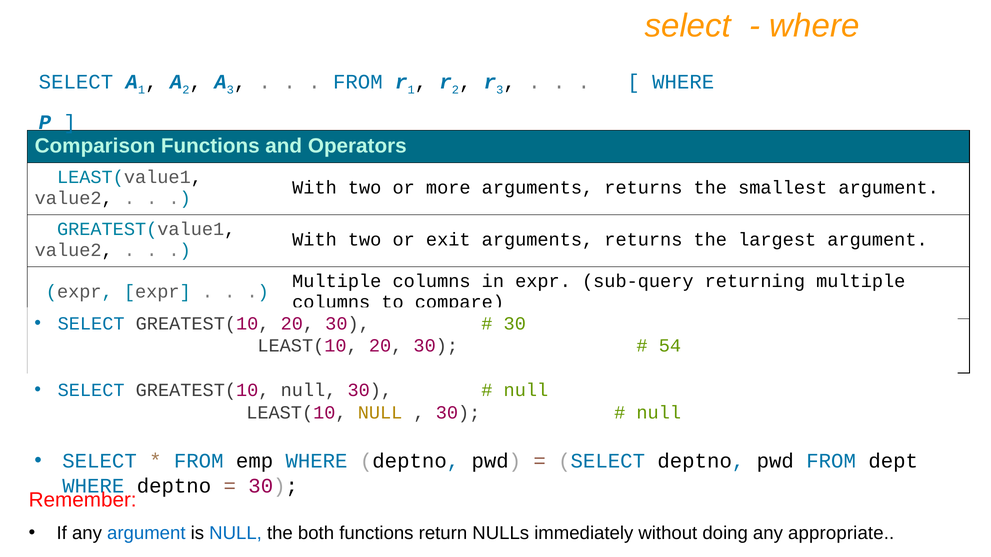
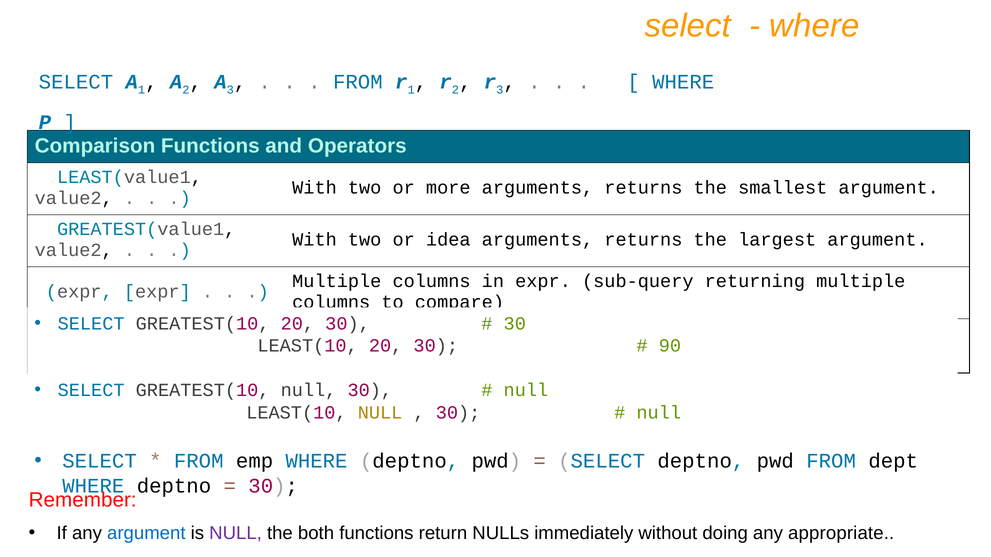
exit: exit -> idea
54: 54 -> 90
NULL at (236, 534) colour: blue -> purple
